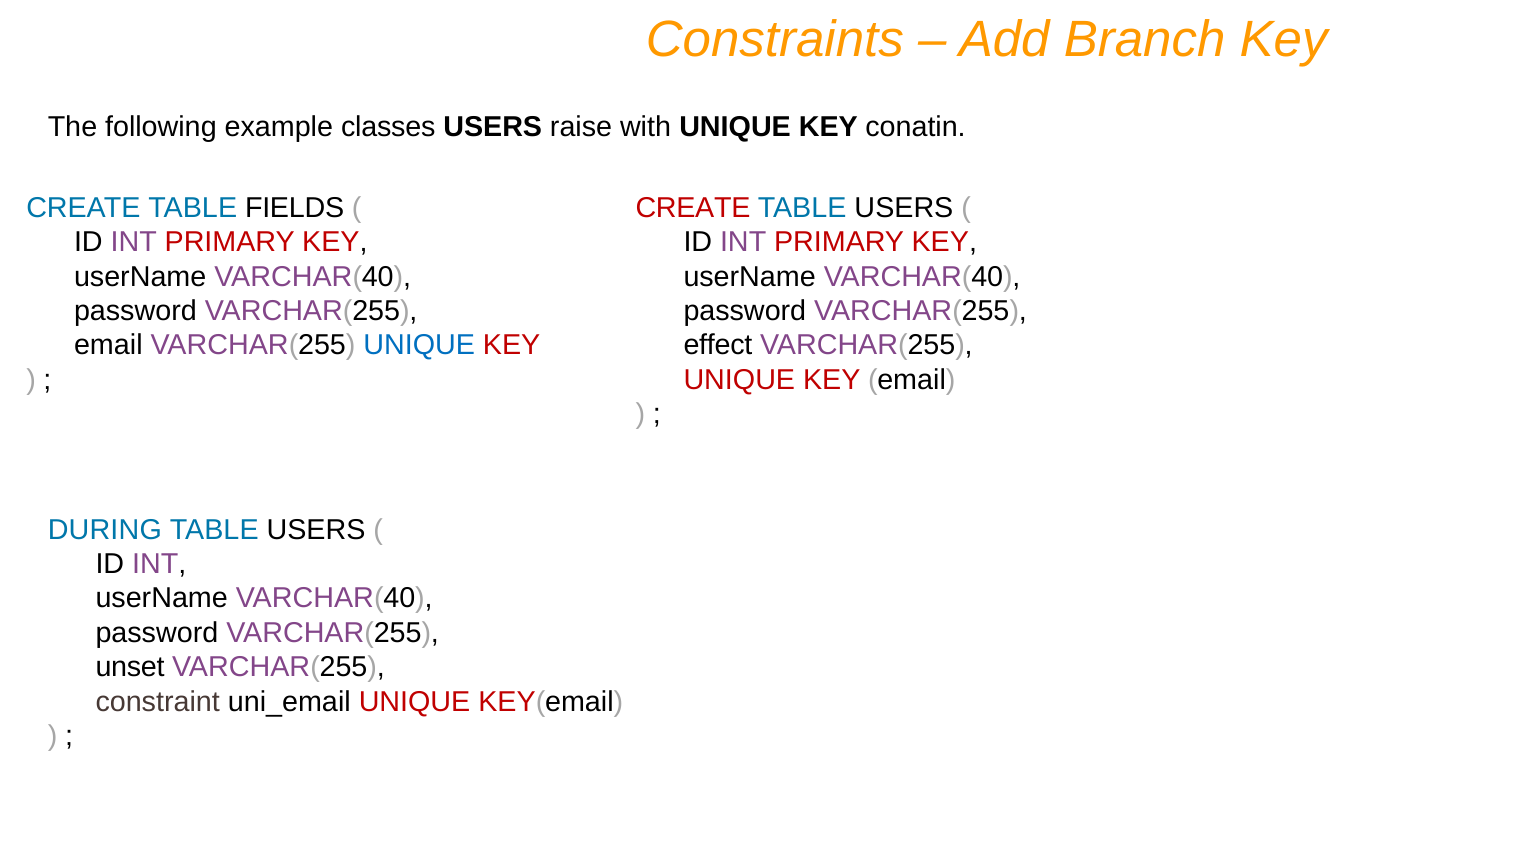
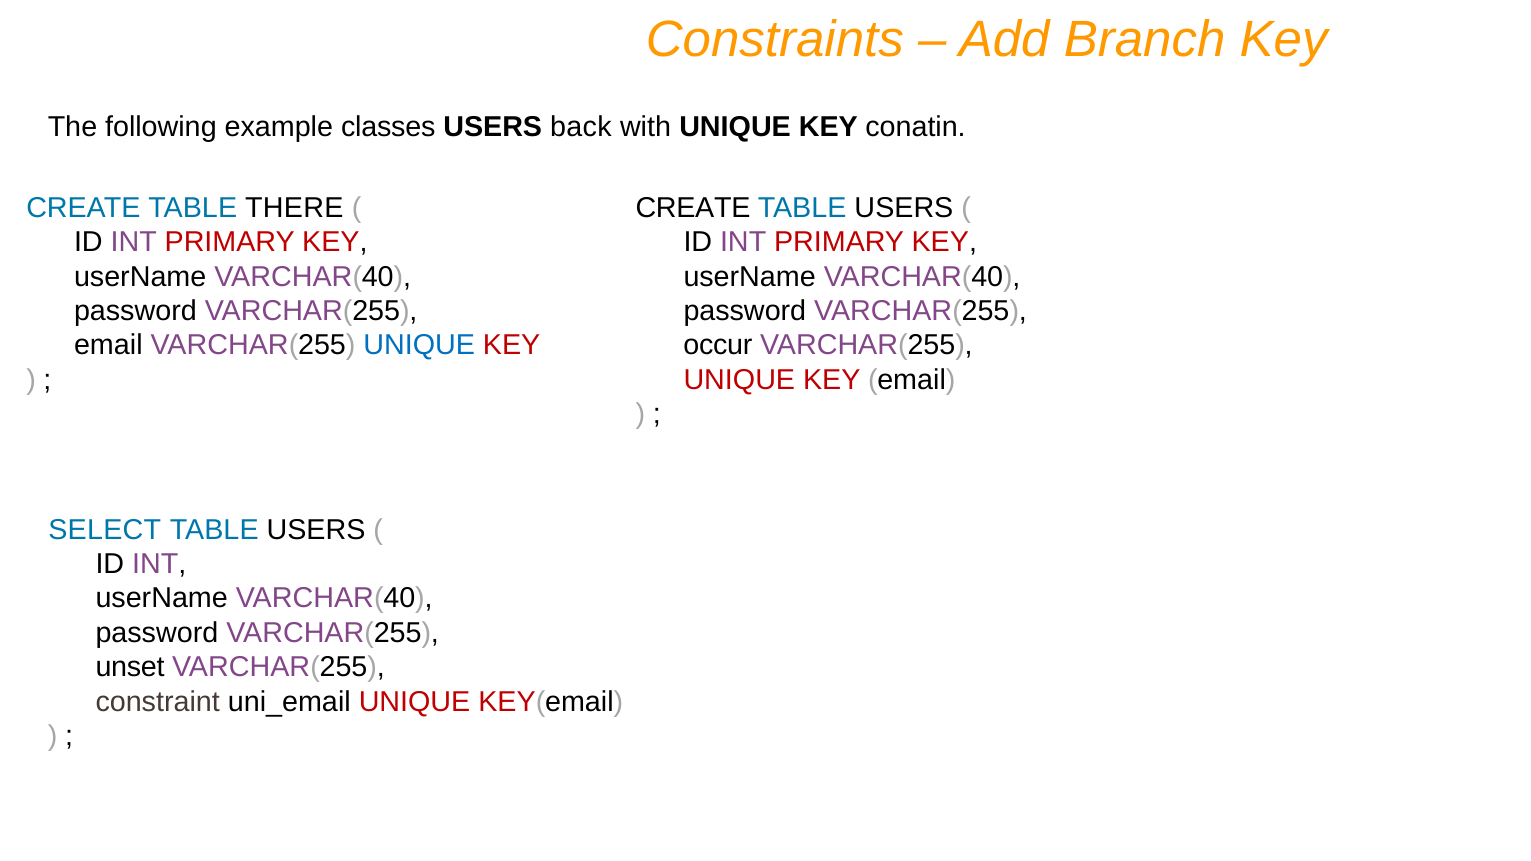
raise: raise -> back
FIELDS: FIELDS -> THERE
CREATE at (693, 208) colour: red -> black
effect: effect -> occur
DURING: DURING -> SELECT
